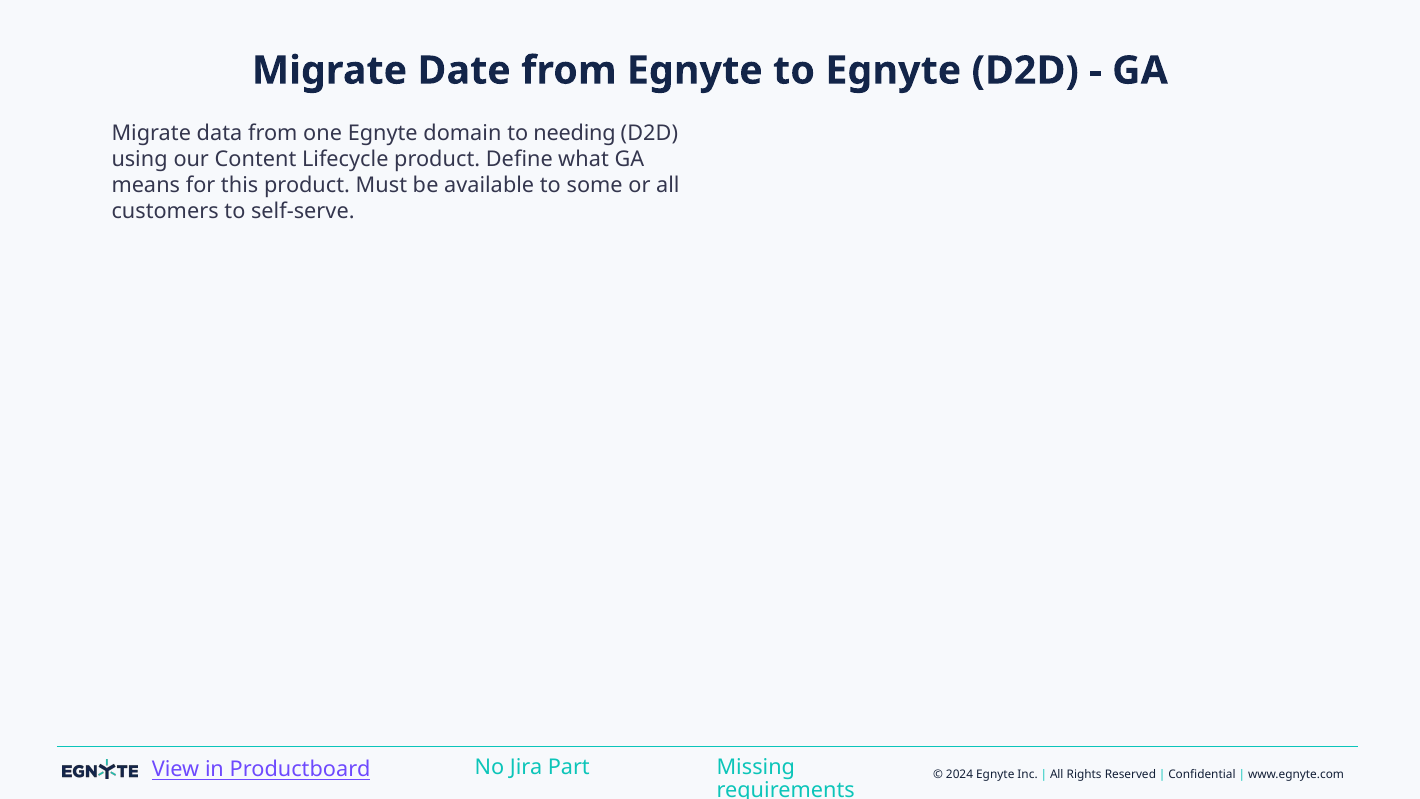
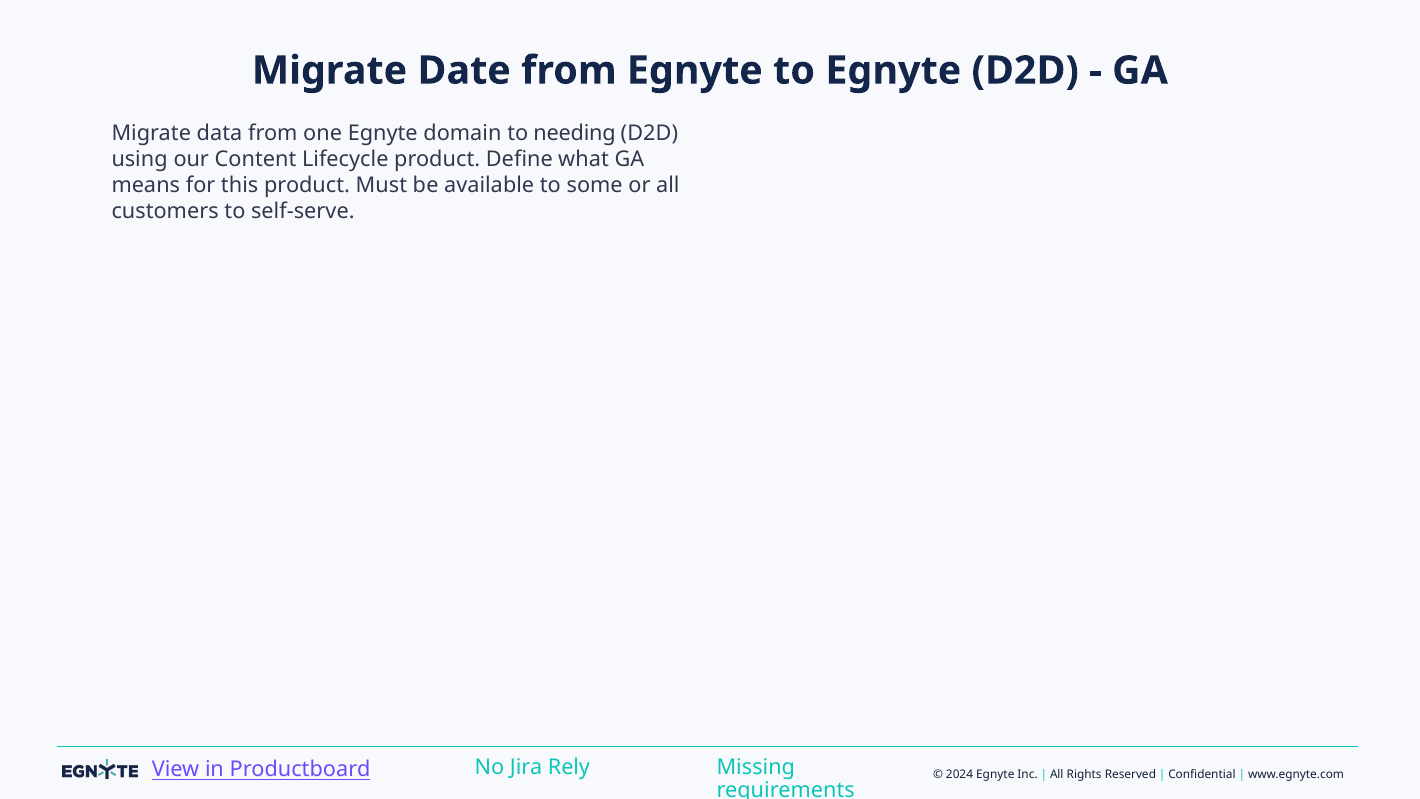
Part: Part -> Rely
